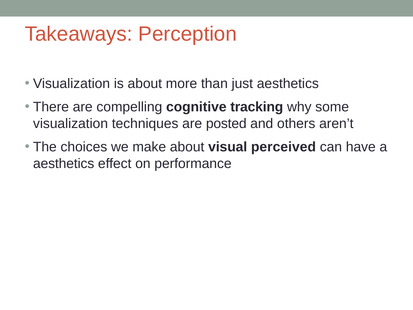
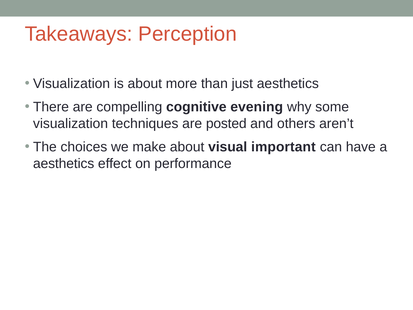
tracking: tracking -> evening
perceived: perceived -> important
